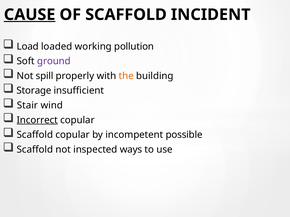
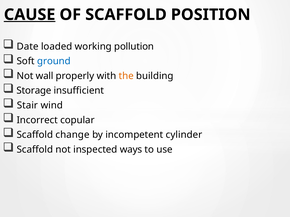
INCIDENT: INCIDENT -> POSITION
Load: Load -> Date
ground colour: purple -> blue
spill: spill -> wall
Incorrect underline: present -> none
Scaffold copular: copular -> change
possible: possible -> cylinder
